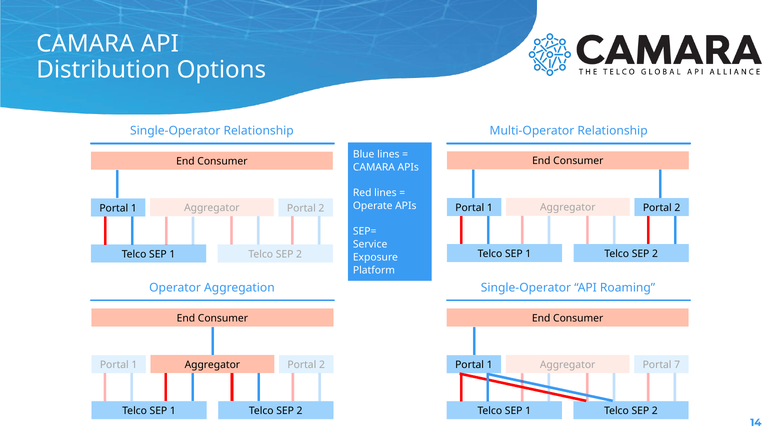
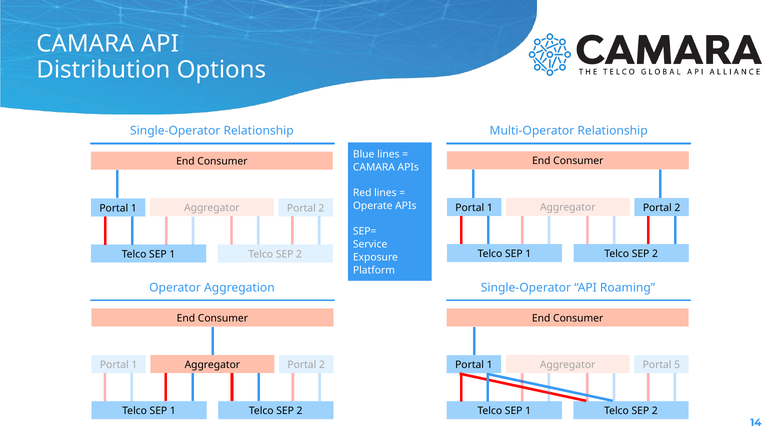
7: 7 -> 5
